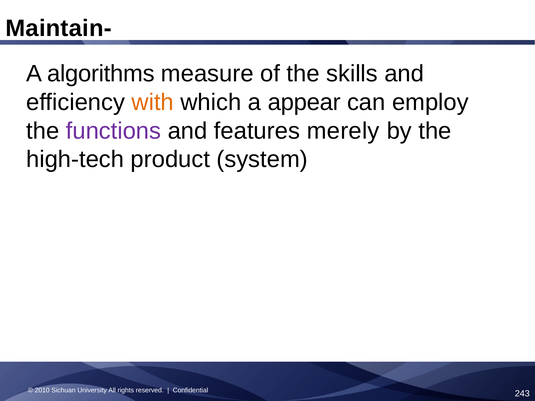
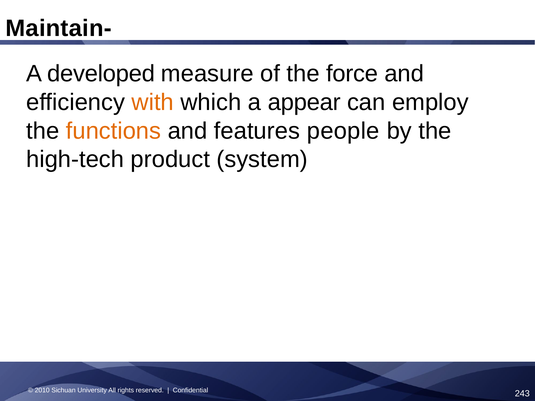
algorithms: algorithms -> developed
skills: skills -> force
functions colour: purple -> orange
merely: merely -> people
